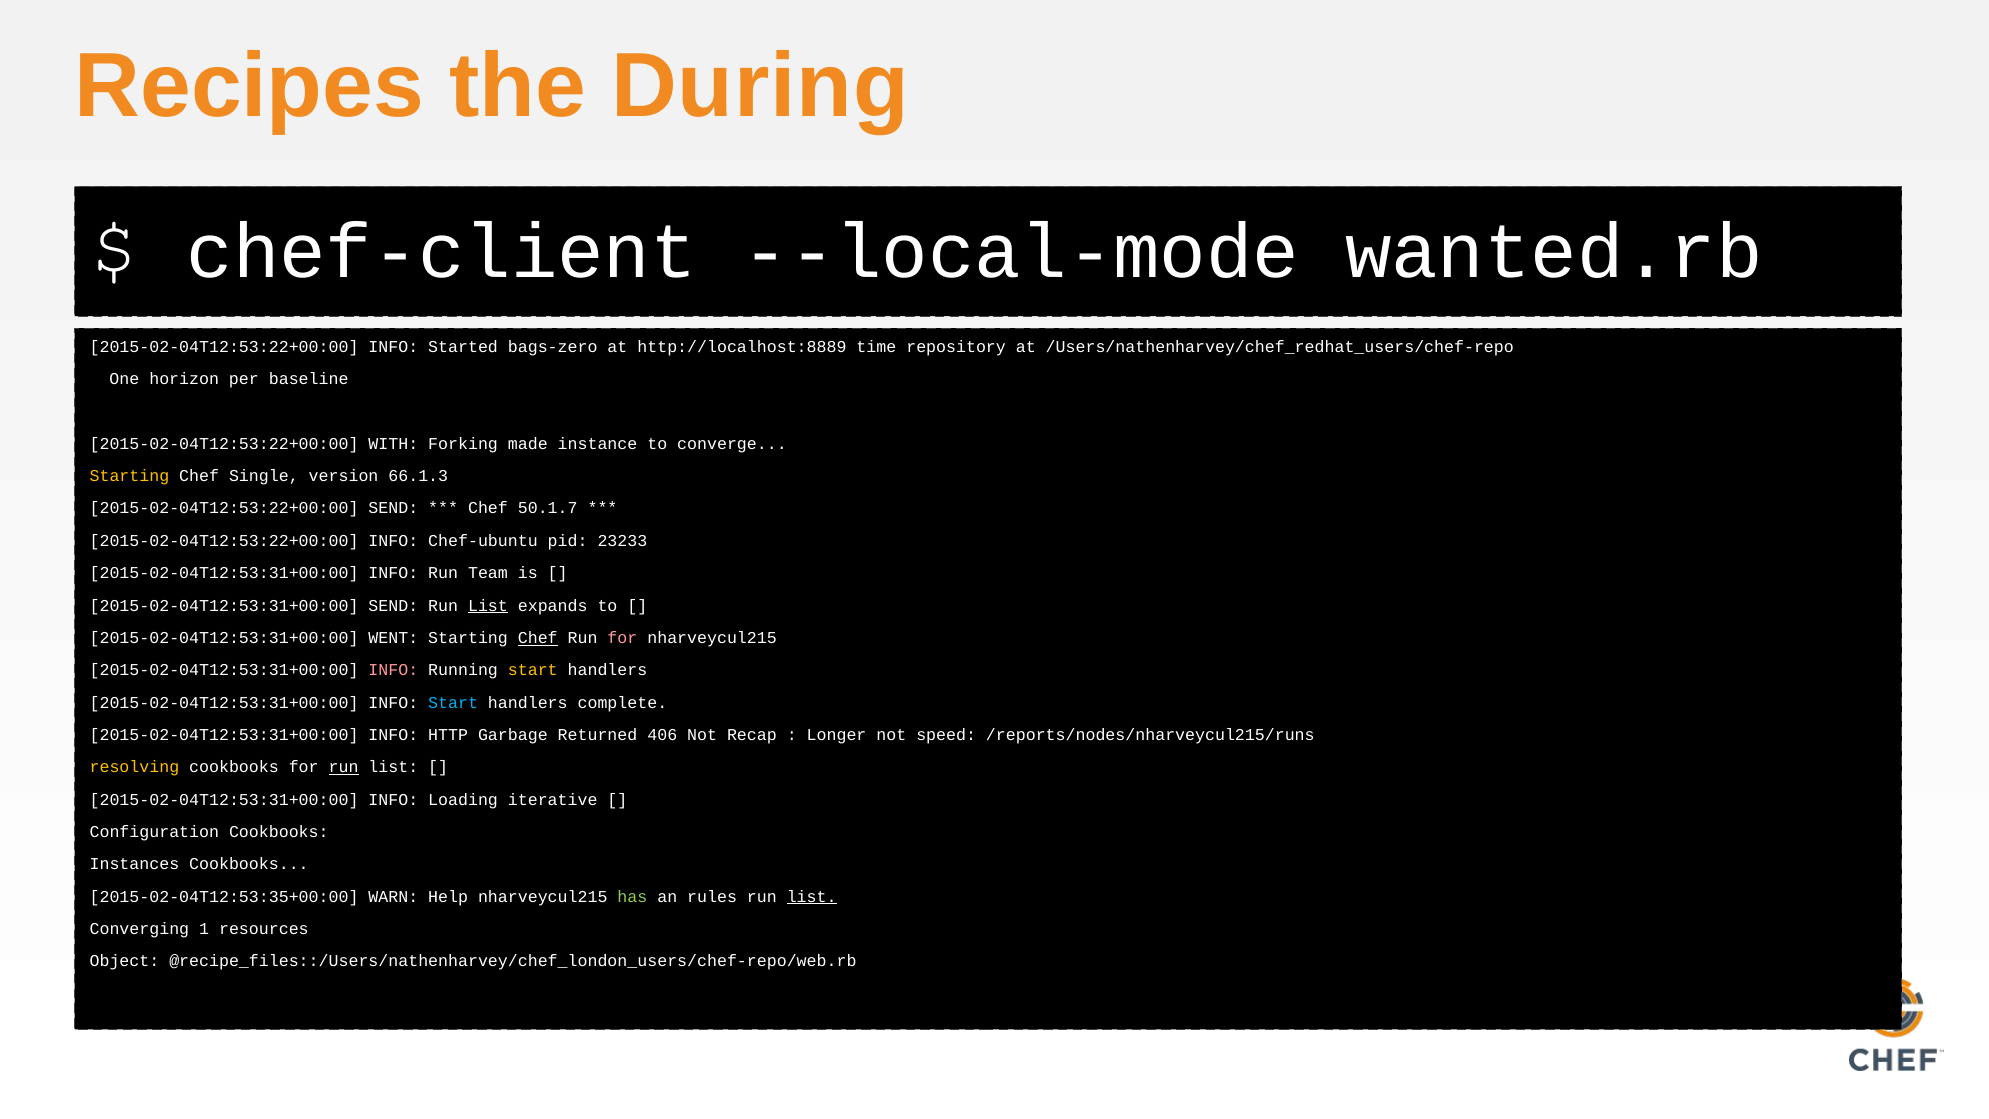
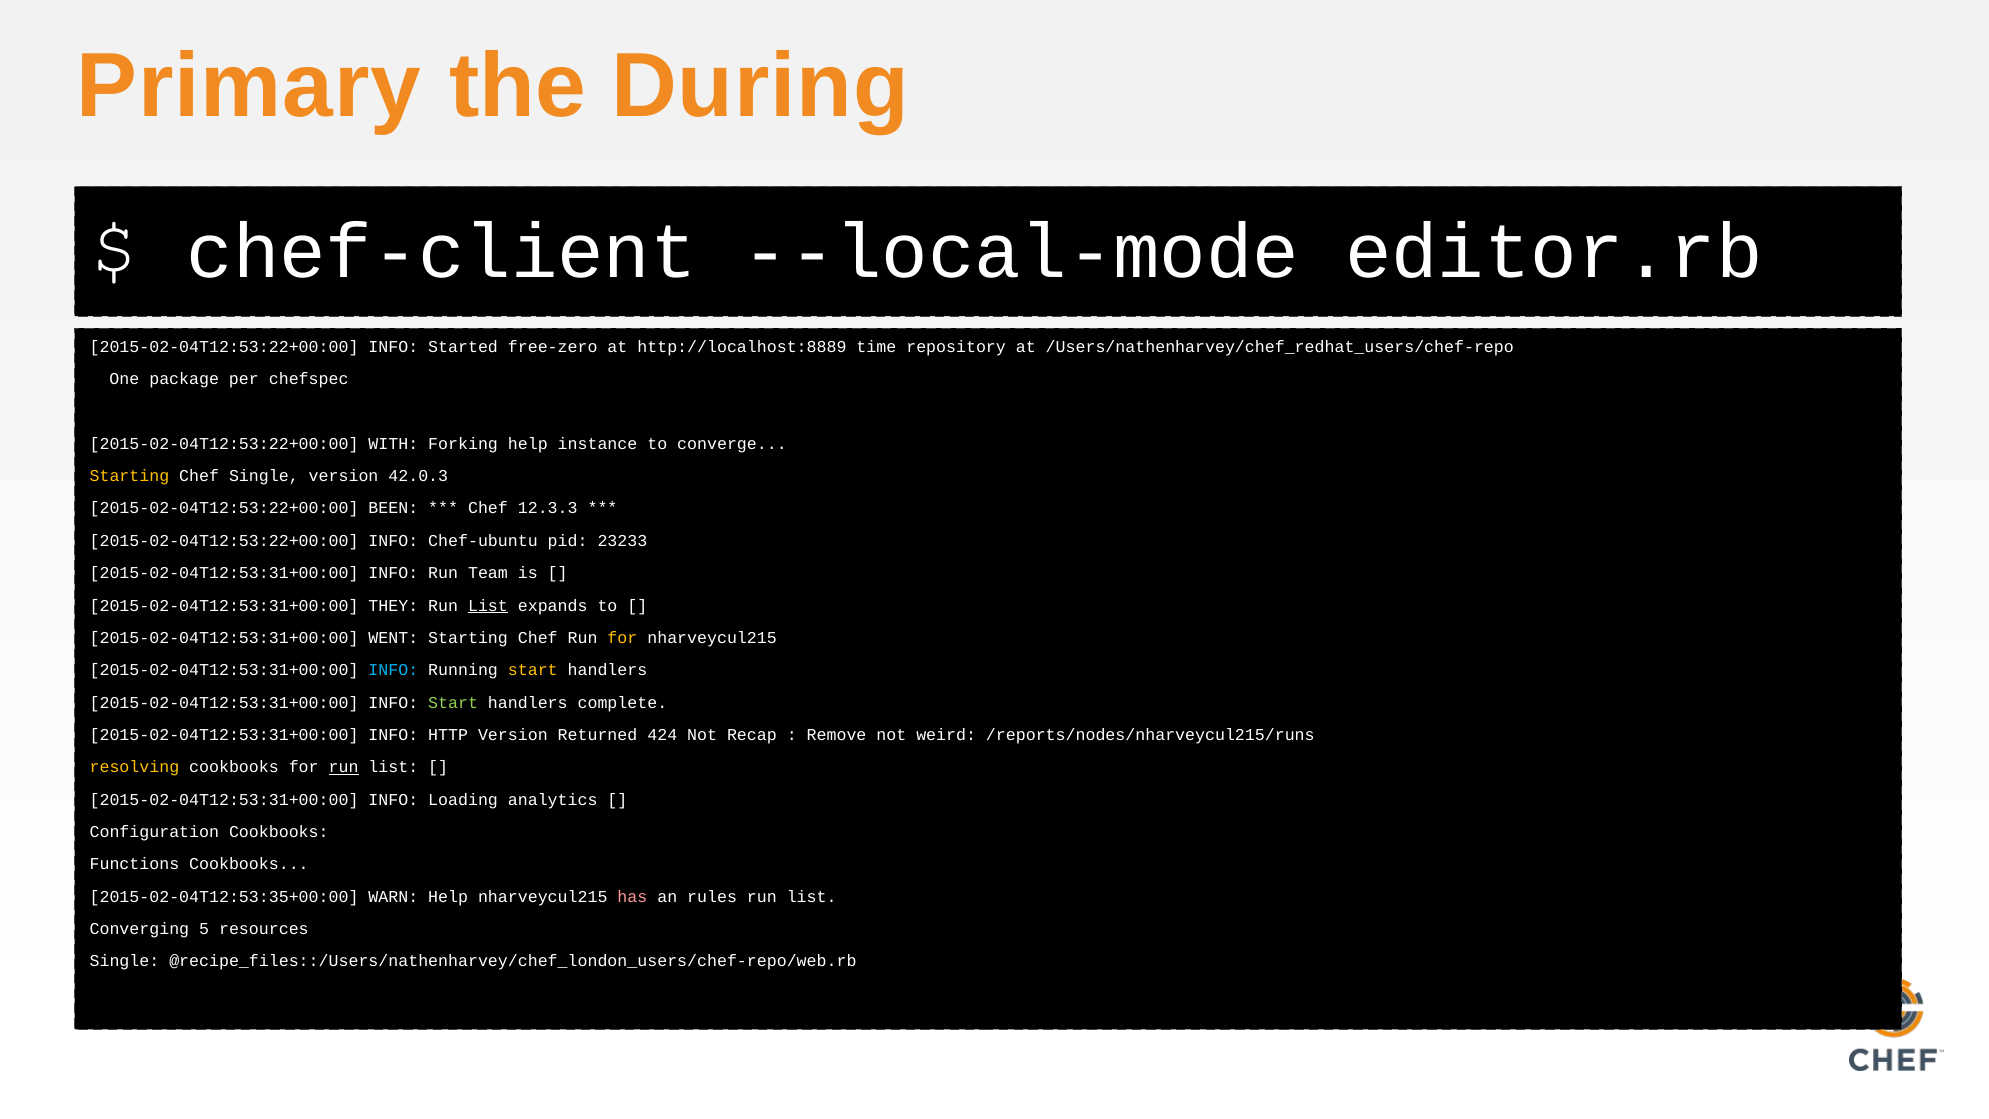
Recipes: Recipes -> Primary
wanted.rb: wanted.rb -> editor.rb
bags-zero: bags-zero -> free-zero
horizon: horizon -> package
baseline: baseline -> chefspec
Forking made: made -> help
66.1.3: 66.1.3 -> 42.0.3
2015-02-04T12:53:22+00:00 SEND: SEND -> BEEN
50.1.7: 50.1.7 -> 12.3.3
2015-02-04T12:53:31+00:00 SEND: SEND -> THEY
Chef at (538, 638) underline: present -> none
for at (622, 638) colour: pink -> yellow
INFO at (393, 670) colour: pink -> light blue
Start at (453, 702) colour: light blue -> light green
HTTP Garbage: Garbage -> Version
406: 406 -> 424
Longer: Longer -> Remove
speed: speed -> weird
iterative: iterative -> analytics
Instances: Instances -> Functions
has colour: light green -> pink
list at (812, 897) underline: present -> none
1: 1 -> 5
Object at (124, 961): Object -> Single
